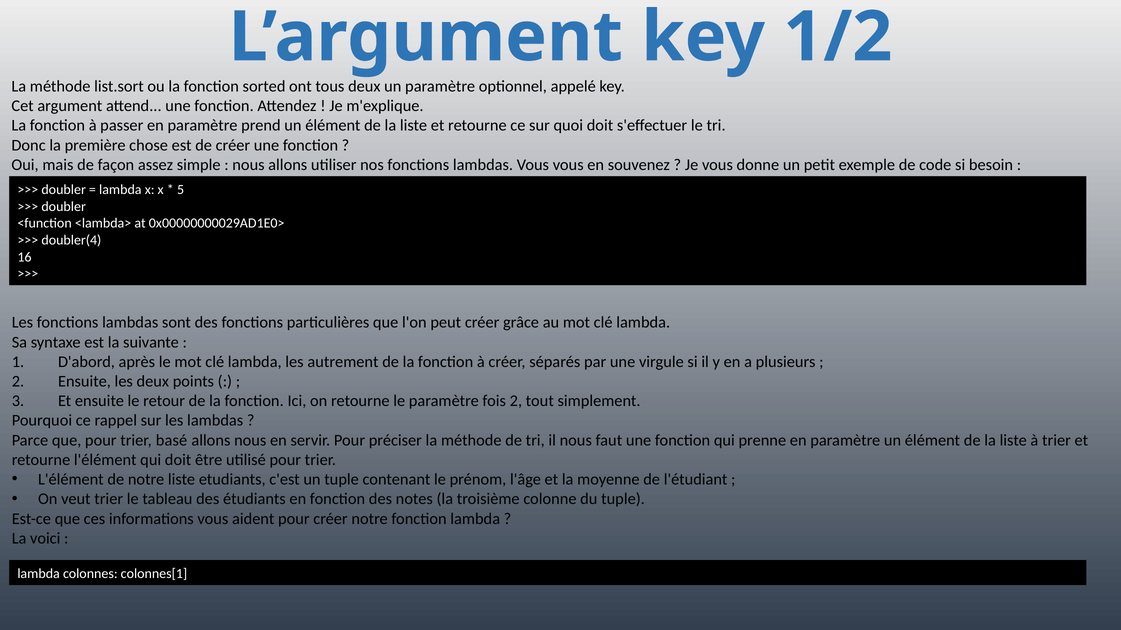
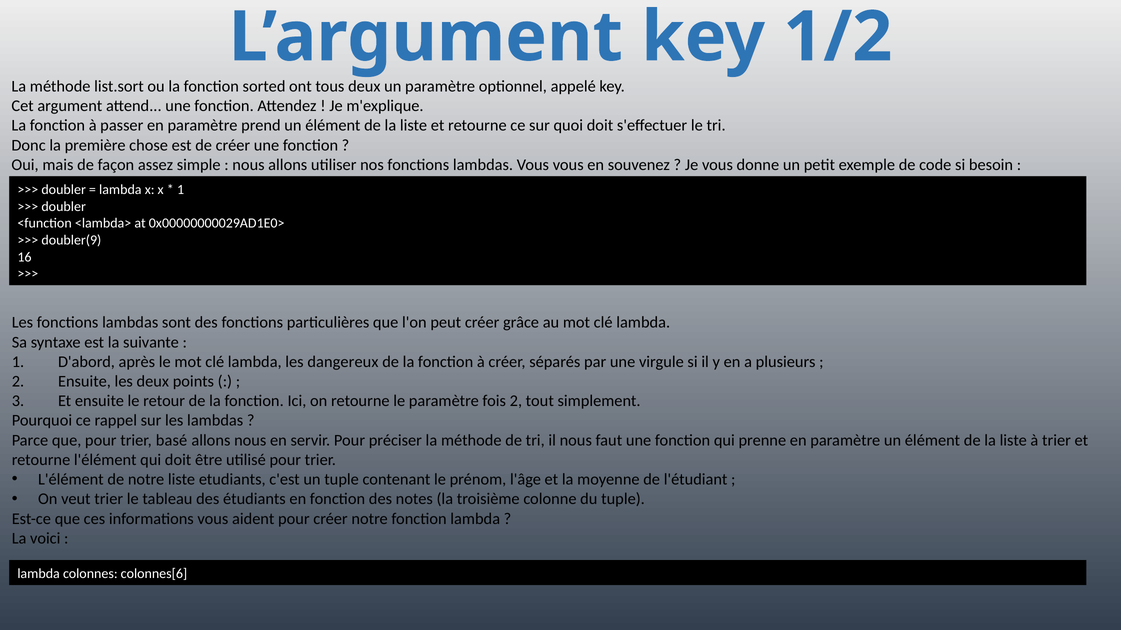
5 at (181, 190): 5 -> 1
doubler(4: doubler(4 -> doubler(9
autrement: autrement -> dangereux
colonnes[1: colonnes[1 -> colonnes[6
